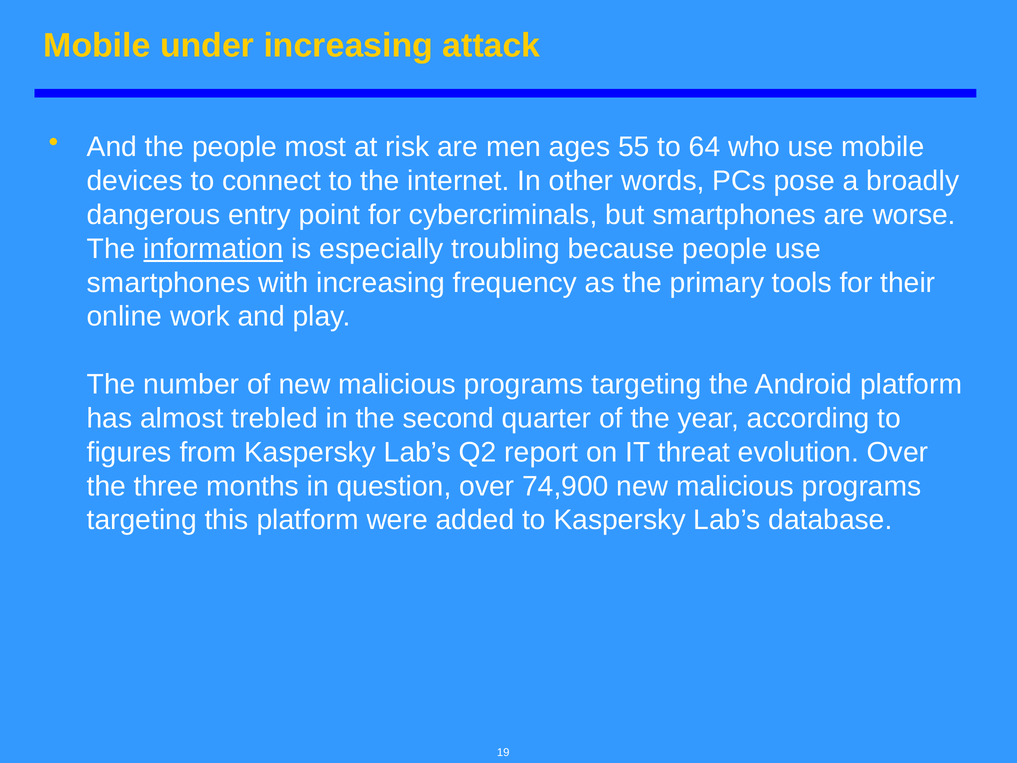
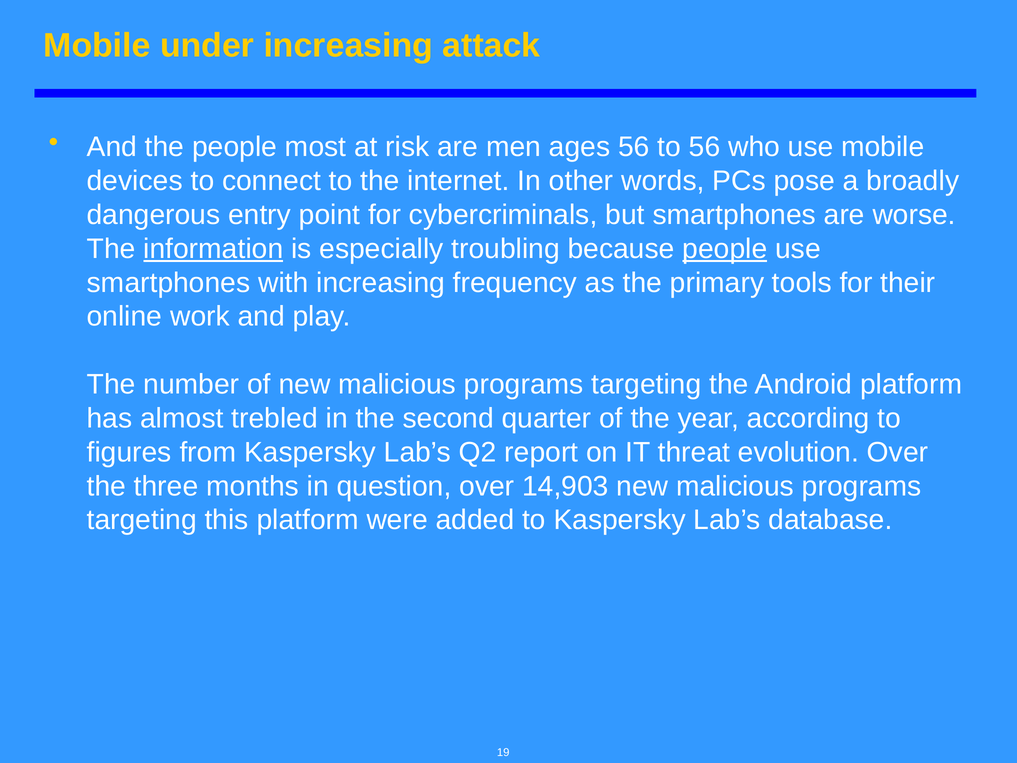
ages 55: 55 -> 56
to 64: 64 -> 56
people at (725, 249) underline: none -> present
74,900: 74,900 -> 14,903
